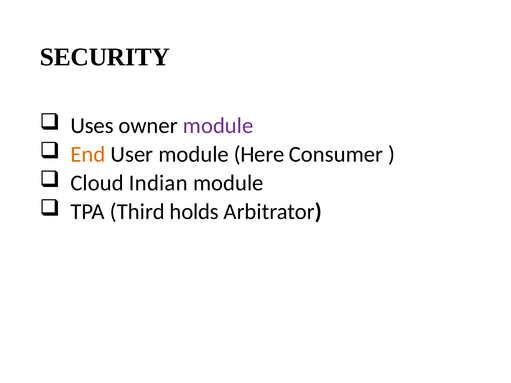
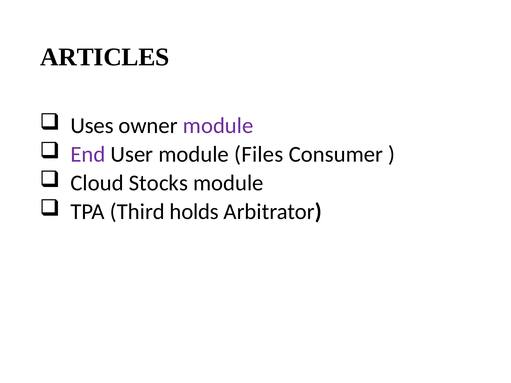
SECURITY: SECURITY -> ARTICLES
End colour: orange -> purple
Here: Here -> Files
Indian: Indian -> Stocks
